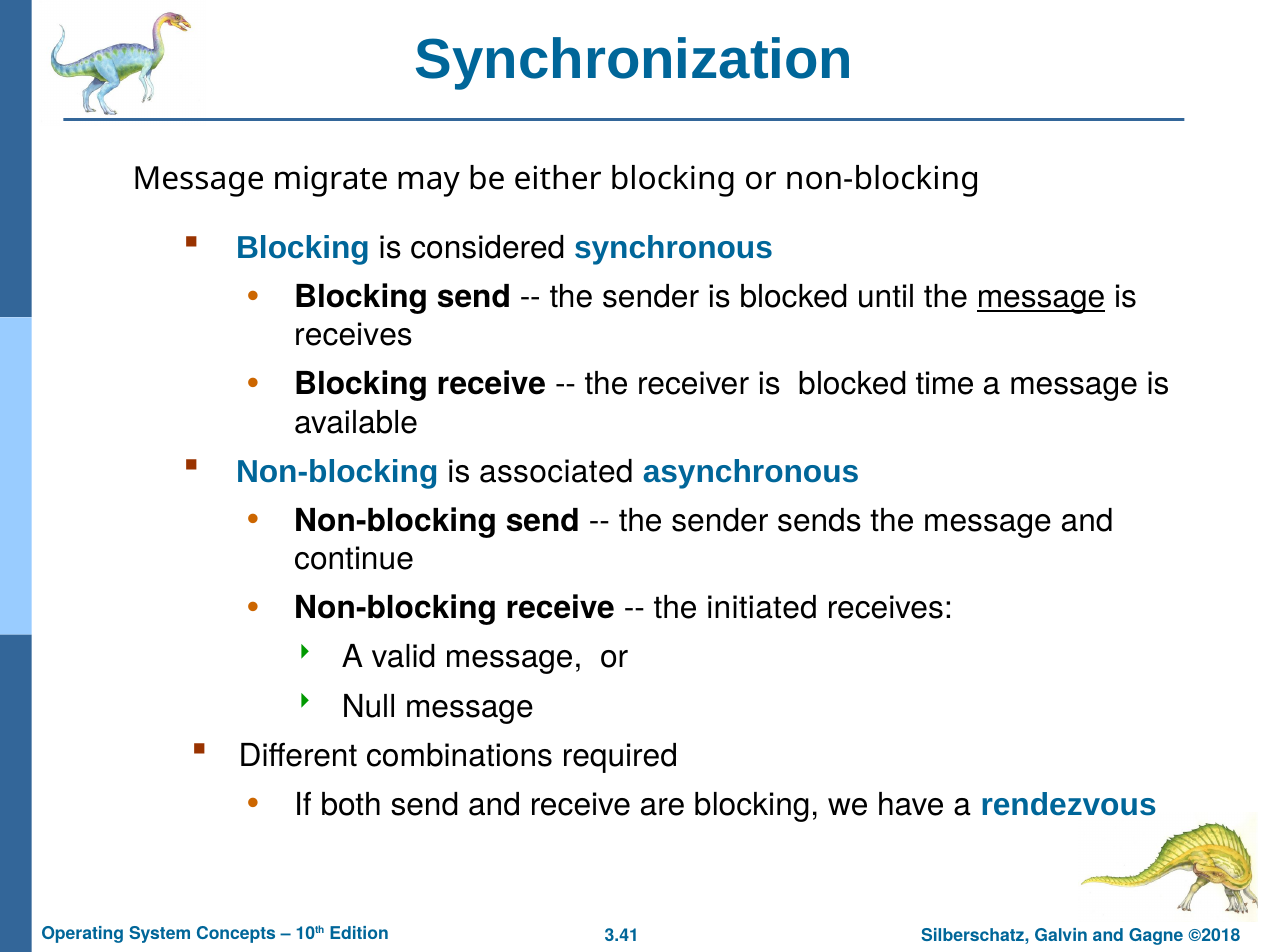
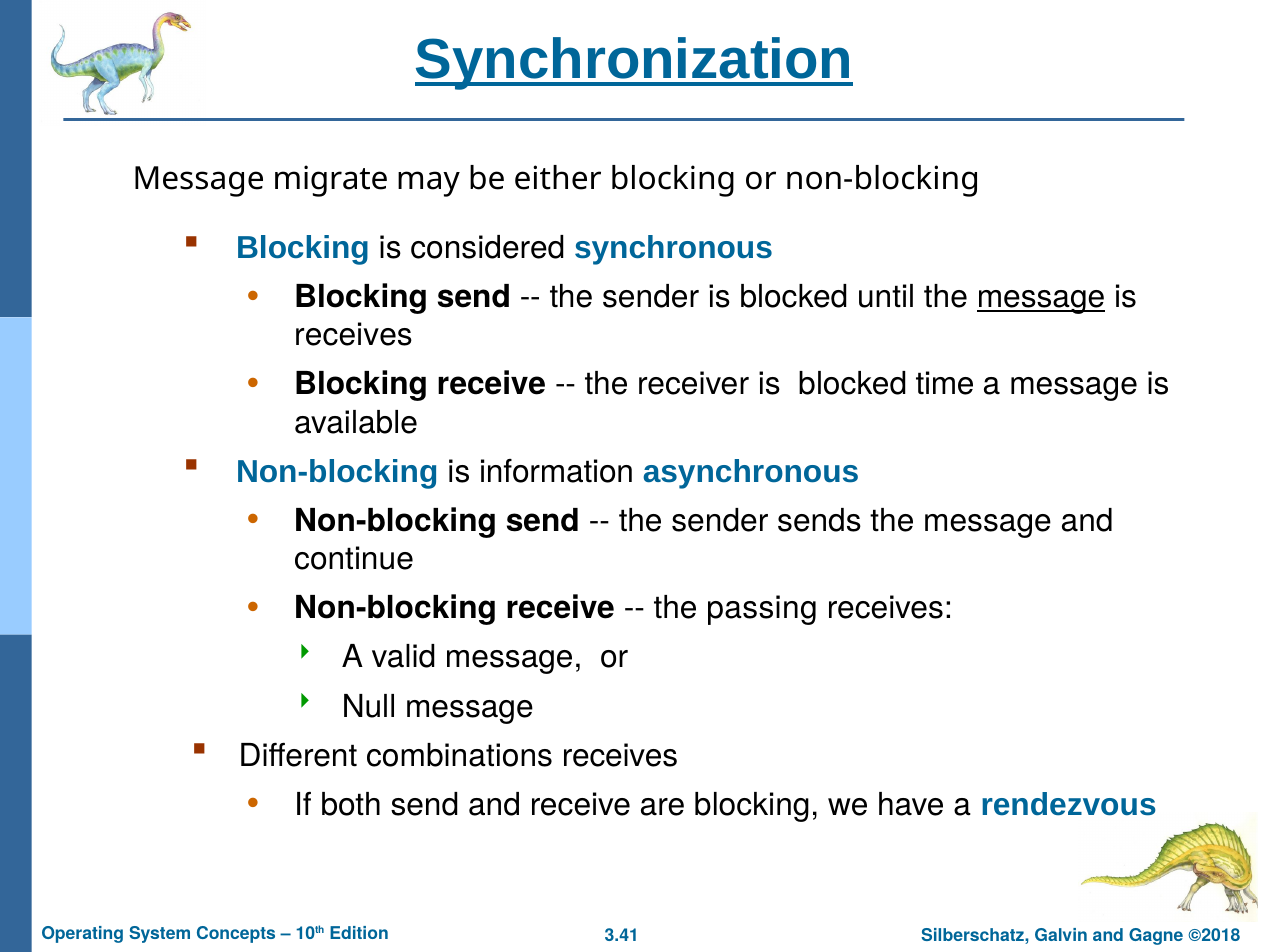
Synchronization underline: none -> present
associated: associated -> information
initiated: initiated -> passing
combinations required: required -> receives
